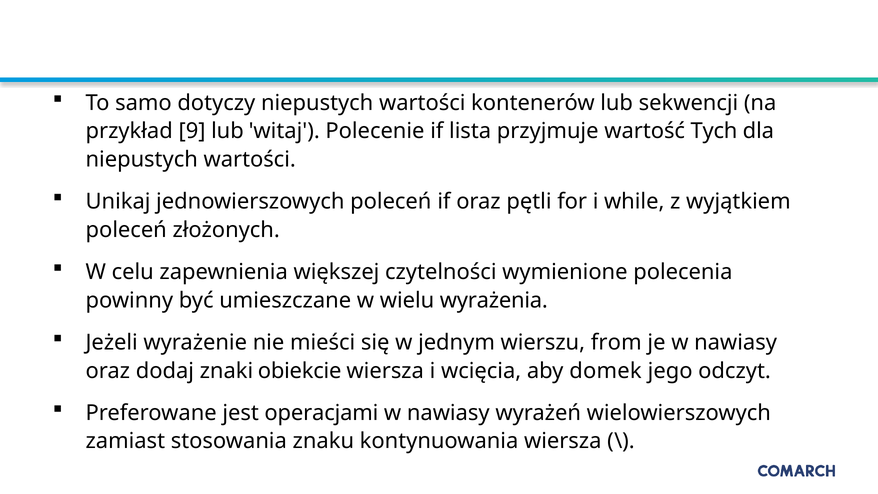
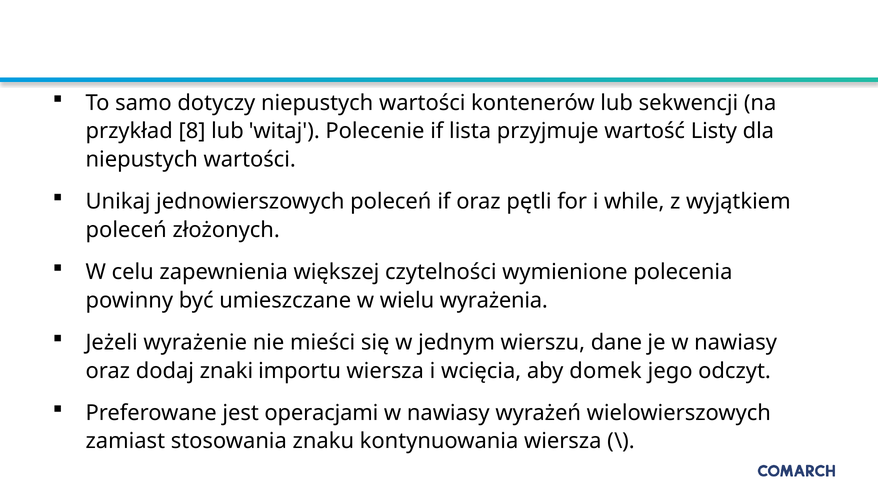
9: 9 -> 8
Tych: Tych -> Listy
from: from -> dane
obiekcie: obiekcie -> importu
